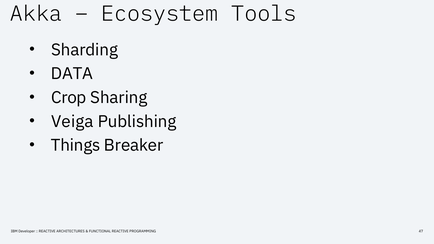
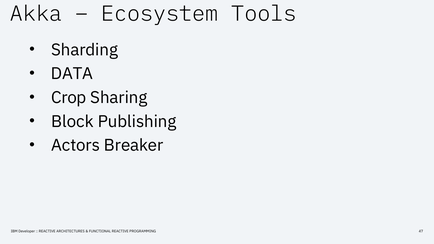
Veiga: Veiga -> Block
Things: Things -> Actors
